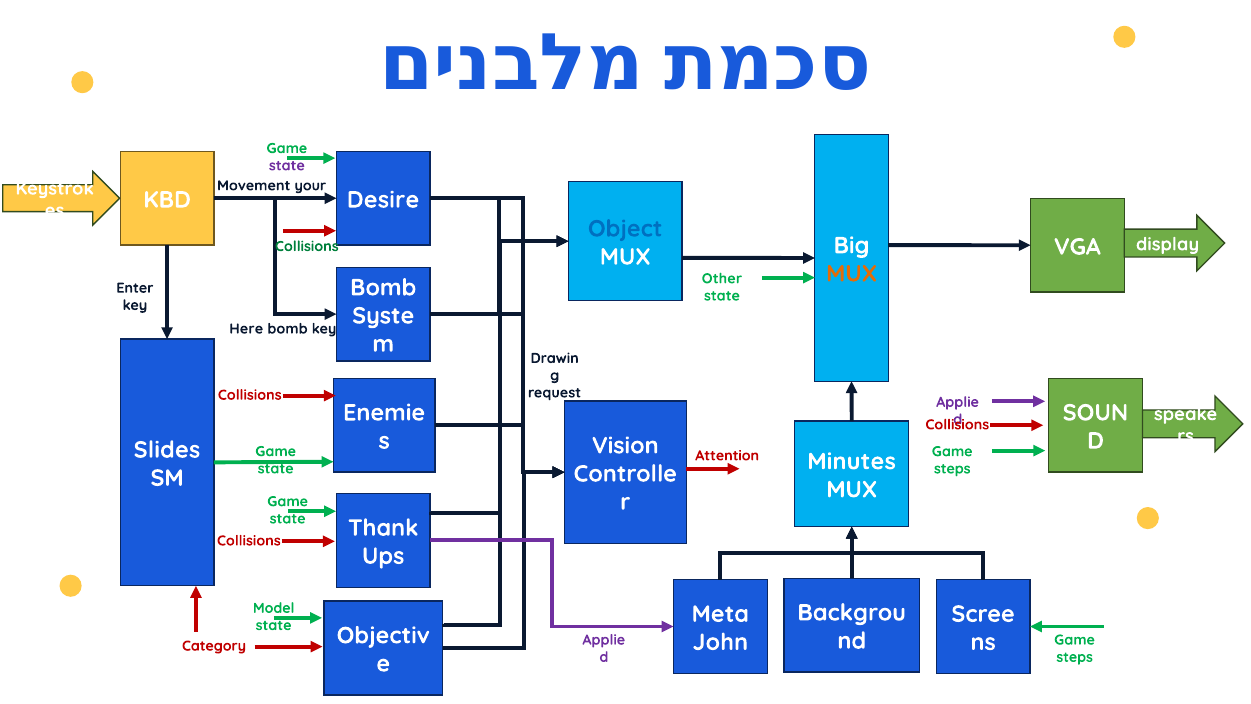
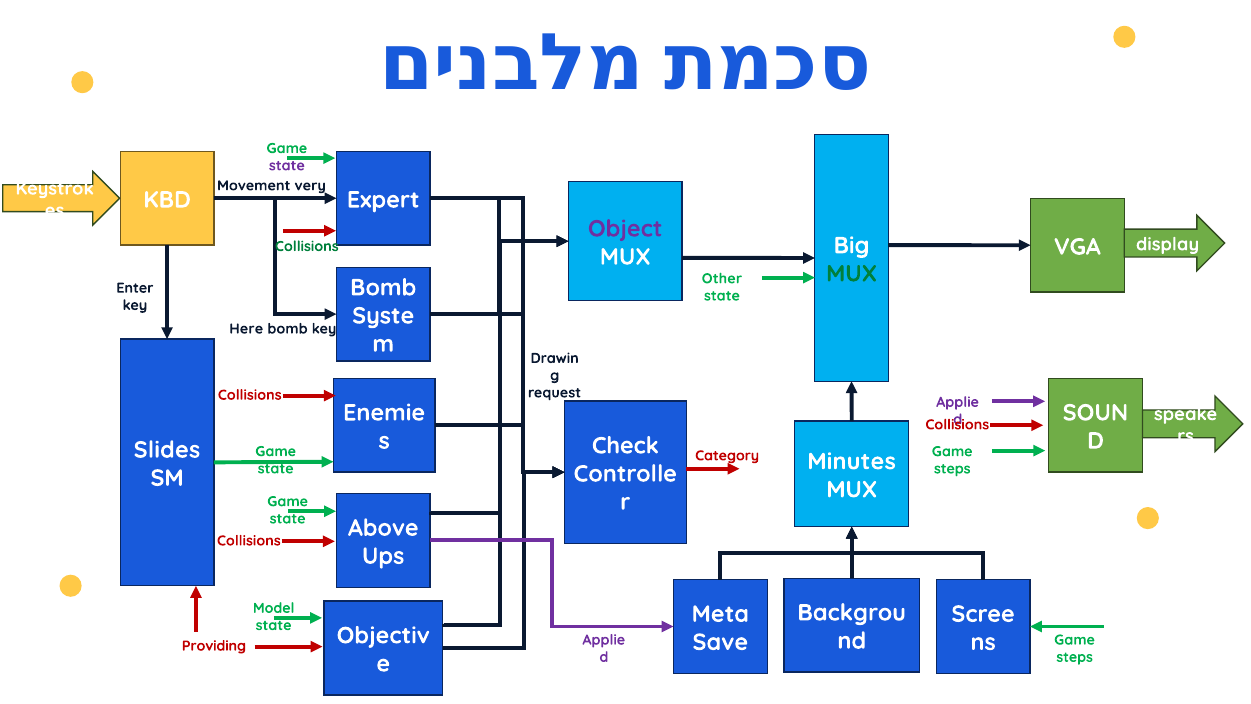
your: your -> very
Desire: Desire -> Expert
Object colour: blue -> purple
MUX at (852, 274) colour: orange -> green
Vision: Vision -> Check
Attention: Attention -> Category
Thank: Thank -> Above
John: John -> Save
Category: Category -> Providing
